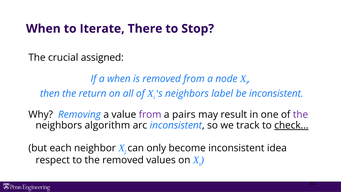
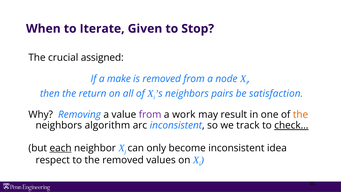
There: There -> Given
a when: when -> make
label: label -> pairs
be inconsistent: inconsistent -> satisfaction
pairs: pairs -> work
the at (301, 115) colour: purple -> orange
each underline: none -> present
